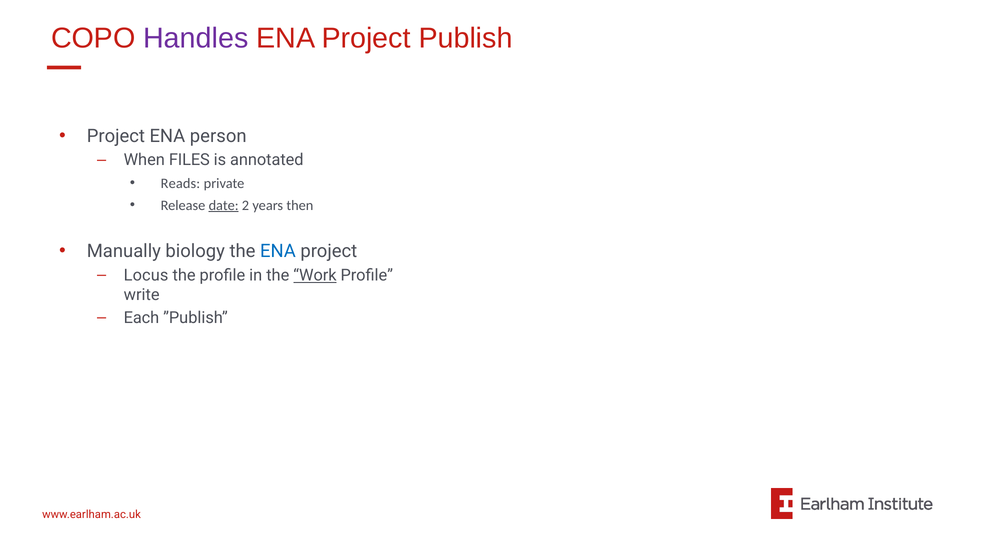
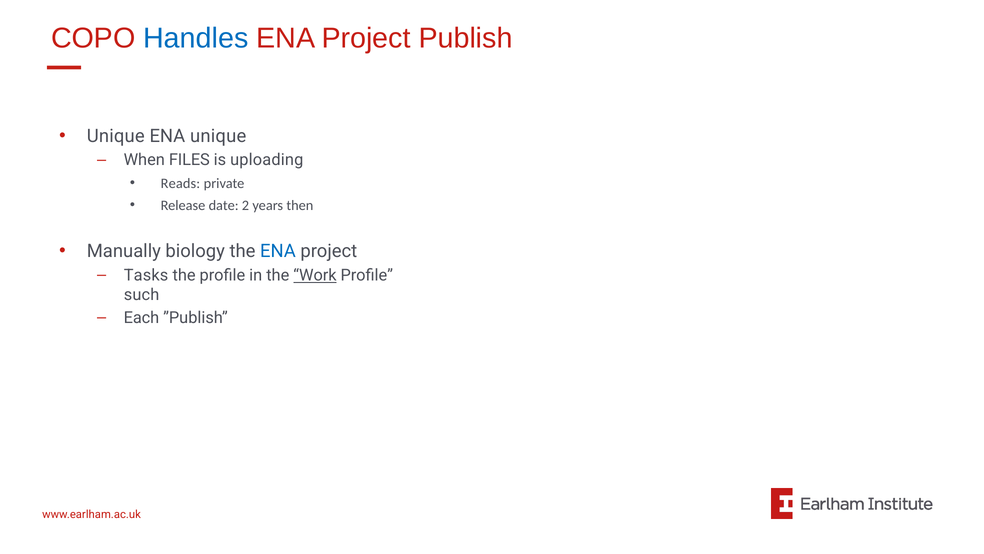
Handles colour: purple -> blue
Project at (116, 136): Project -> Unique
ENA person: person -> unique
annotated: annotated -> uploading
date underline: present -> none
Locus: Locus -> Tasks
write: write -> such
